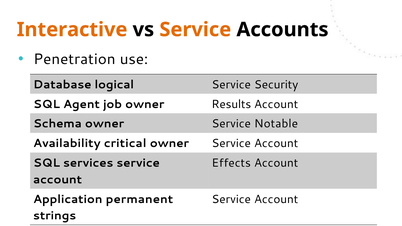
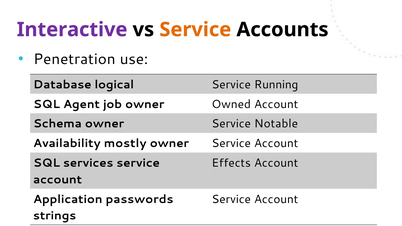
Interactive colour: orange -> purple
Security: Security -> Running
Results: Results -> Owned
critical: critical -> mostly
permanent: permanent -> passwords
